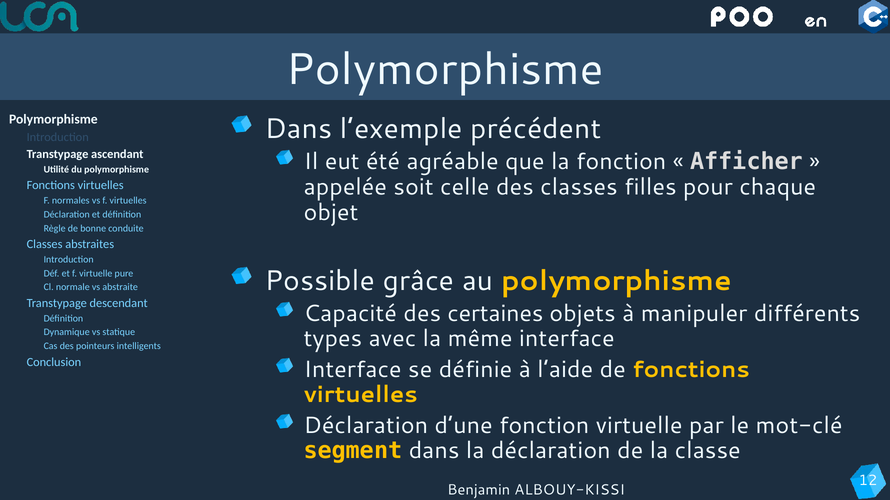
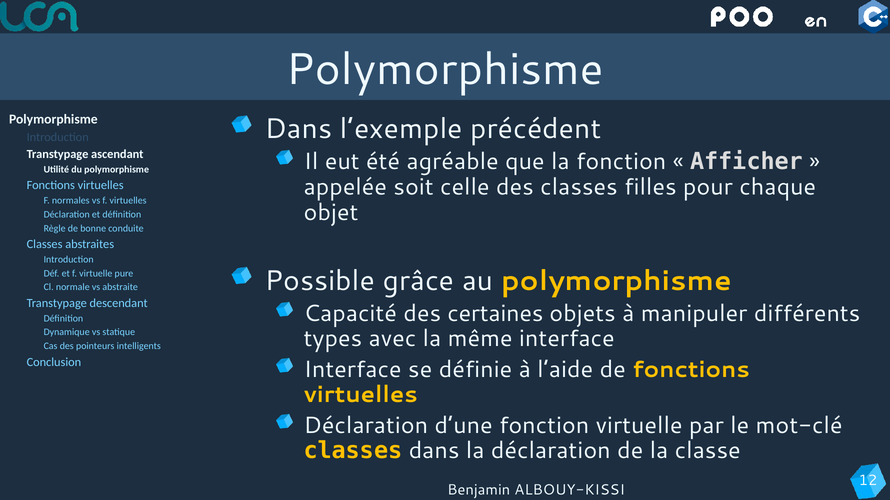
segment at (353, 451): segment -> classes
